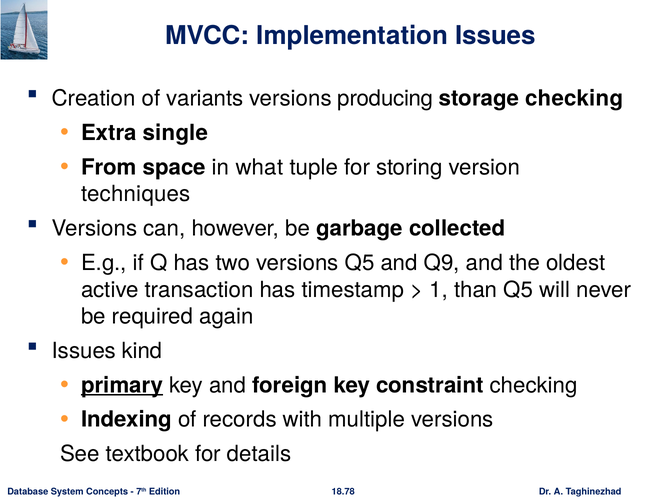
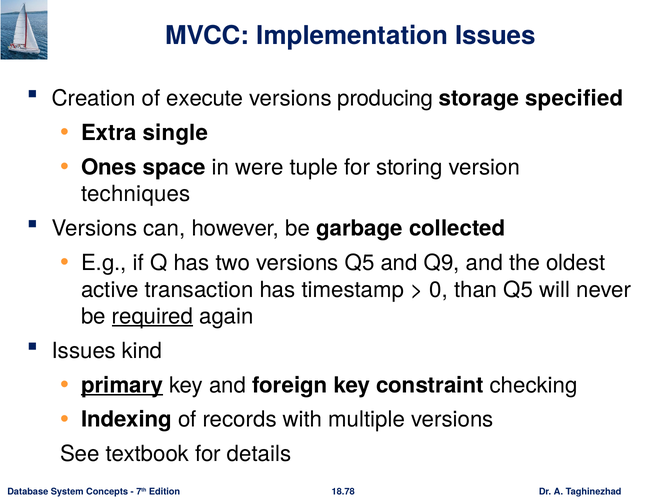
variants: variants -> execute
storage checking: checking -> specified
From: From -> Ones
what: what -> were
1: 1 -> 0
required underline: none -> present
